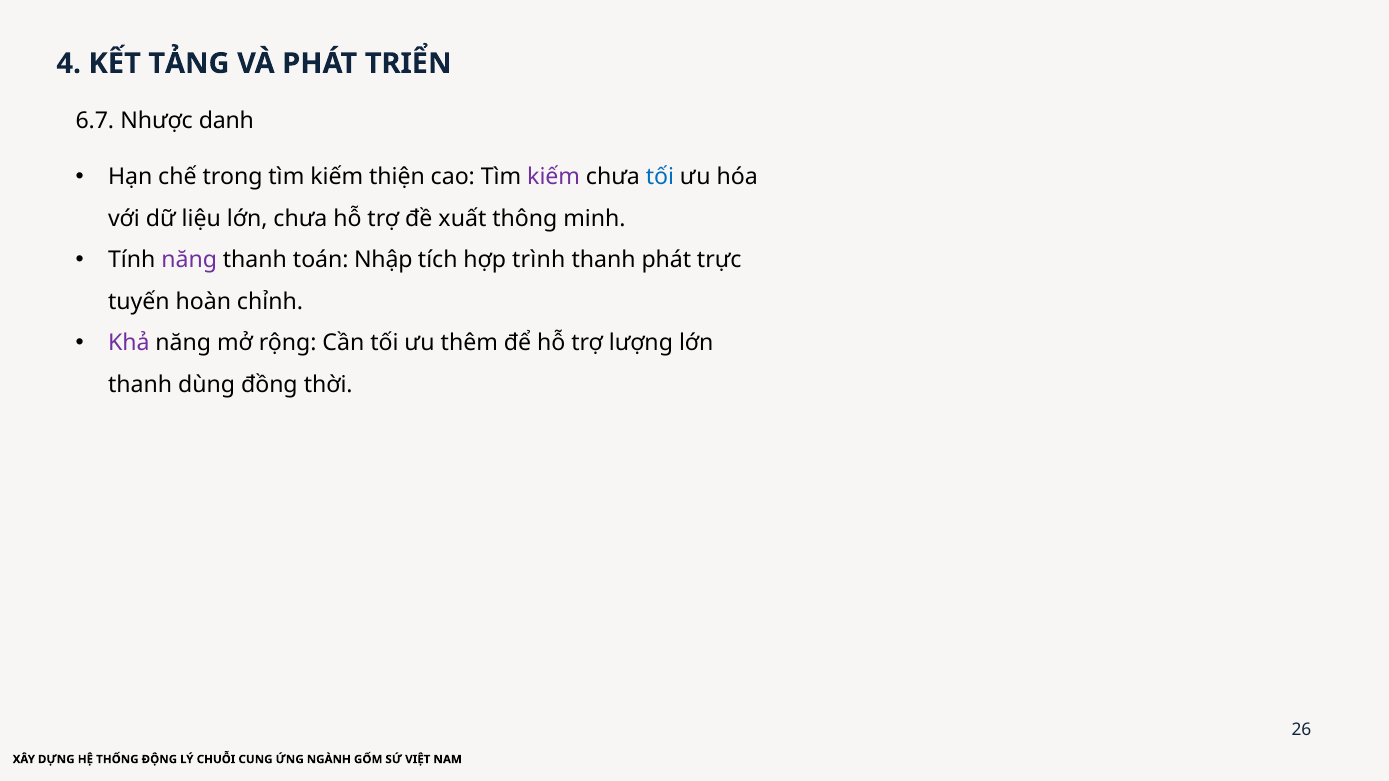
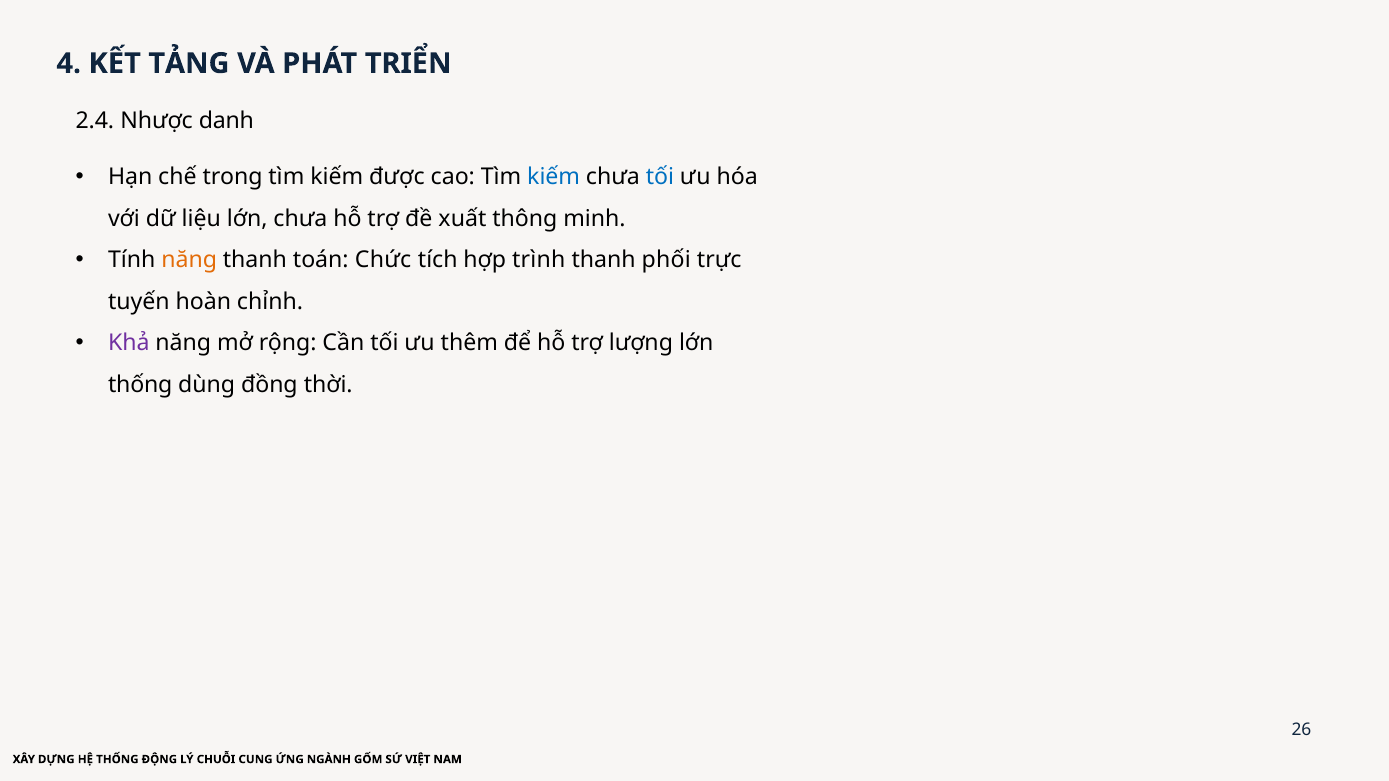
6.7: 6.7 -> 2.4
thiện: thiện -> được
kiếm at (554, 177) colour: purple -> blue
năng at (189, 260) colour: purple -> orange
Nhập: Nhập -> Chức
thanh phát: phát -> phối
thanh at (140, 385): thanh -> thống
